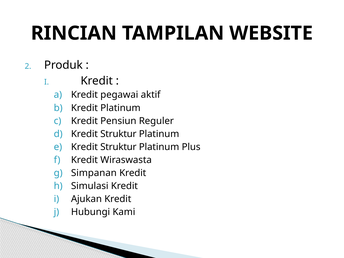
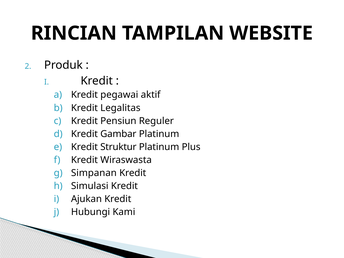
Kredit Platinum: Platinum -> Legalitas
Struktur at (118, 134): Struktur -> Gambar
